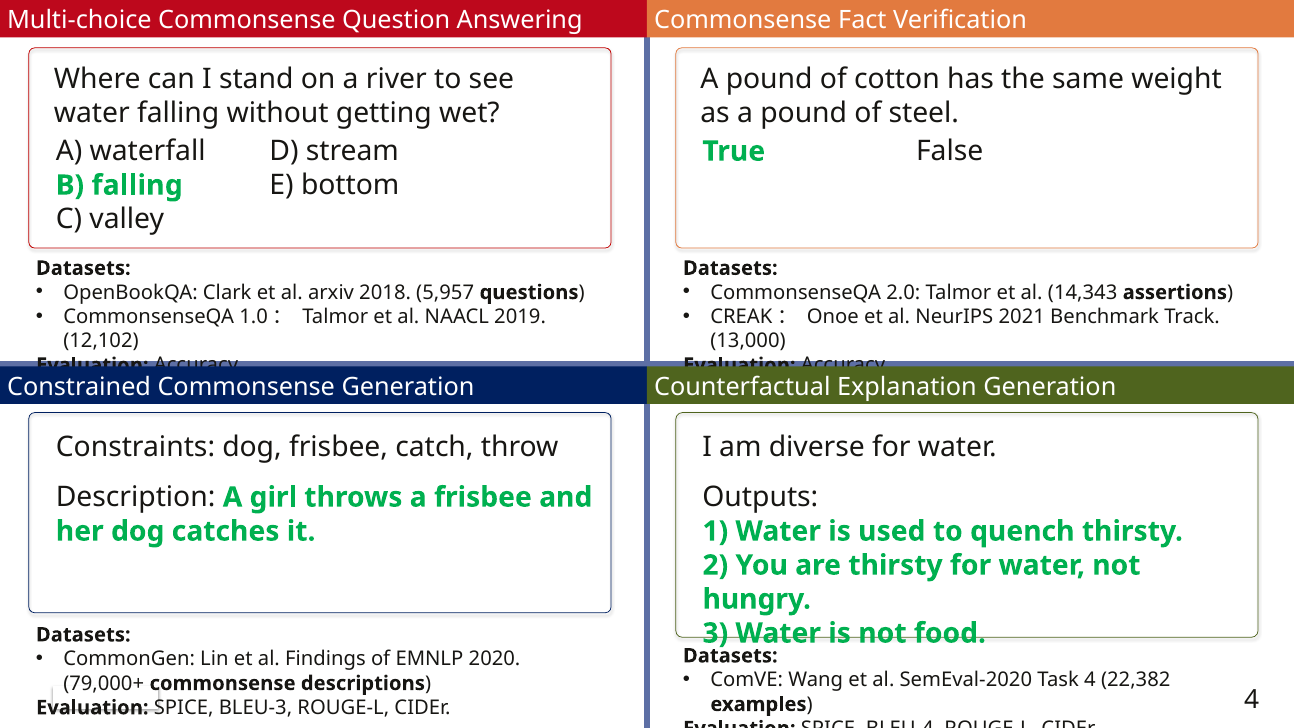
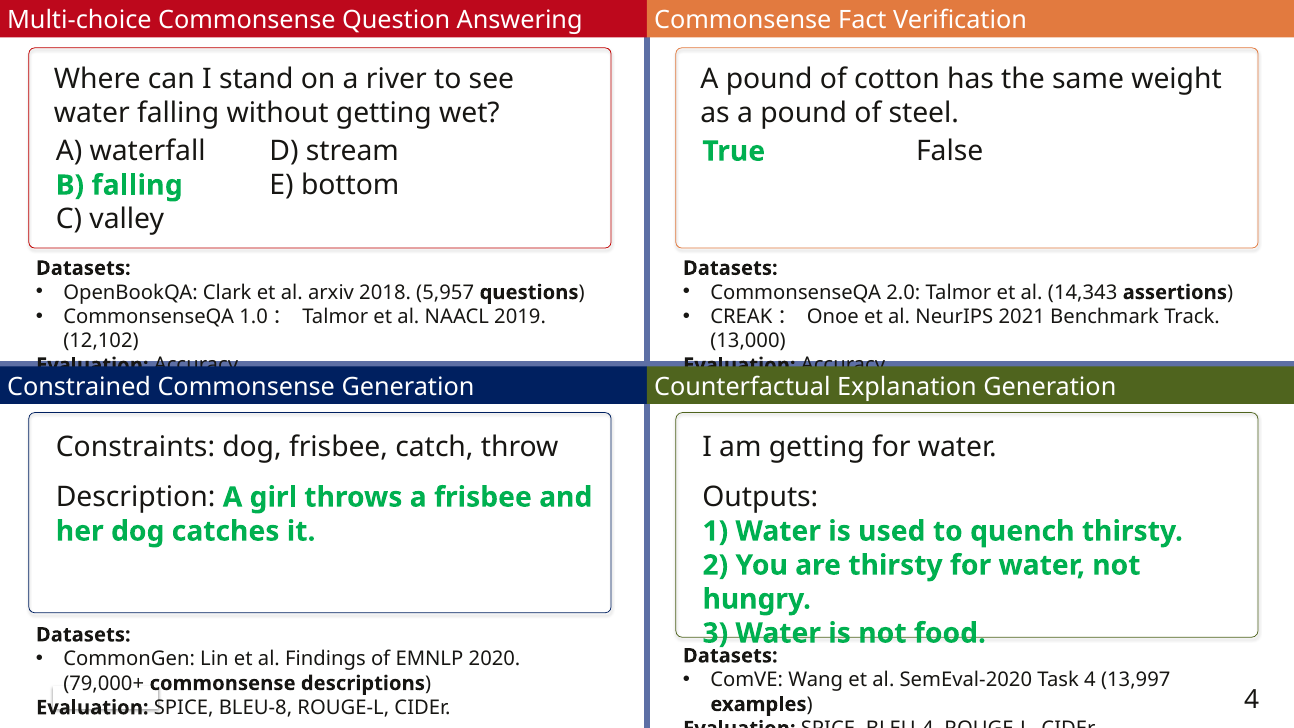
am diverse: diverse -> getting
22,382: 22,382 -> 13,997
BLEU-3: BLEU-3 -> BLEU-8
